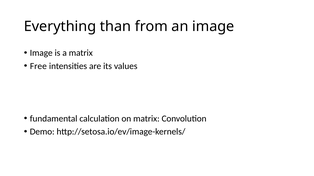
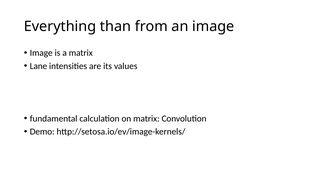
Free: Free -> Lane
